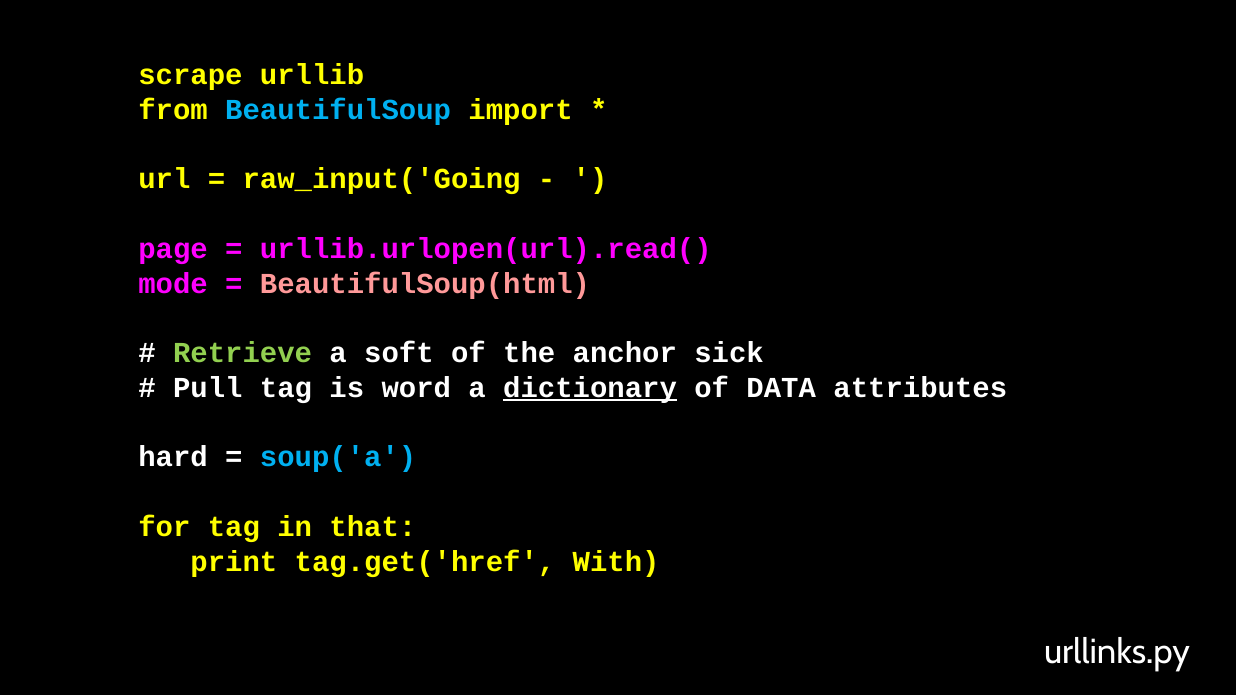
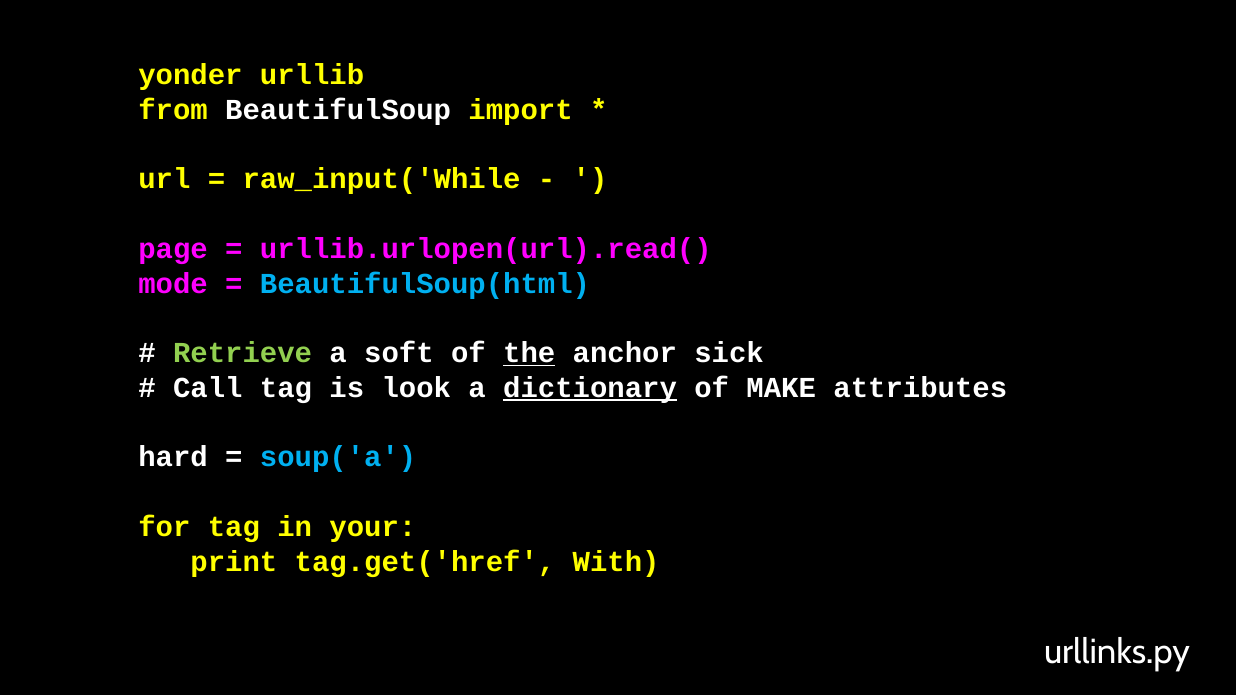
scrape: scrape -> yonder
BeautifulSoup colour: light blue -> white
raw_input('Going: raw_input('Going -> raw_input('While
BeautifulSoup(html colour: pink -> light blue
the underline: none -> present
Pull: Pull -> Call
word: word -> look
DATA: DATA -> MAKE
that: that -> your
